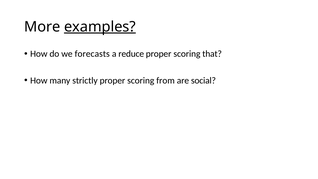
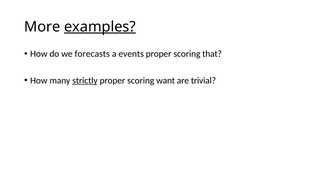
reduce: reduce -> events
strictly underline: none -> present
from: from -> want
social: social -> trivial
